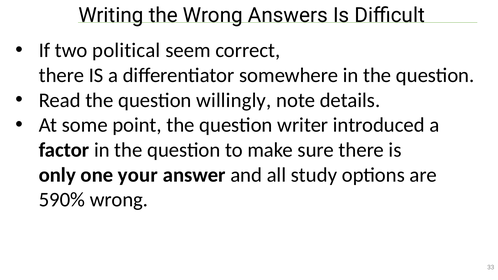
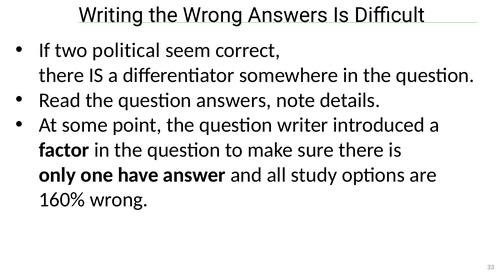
question willingly: willingly -> answers
your: your -> have
590%: 590% -> 160%
